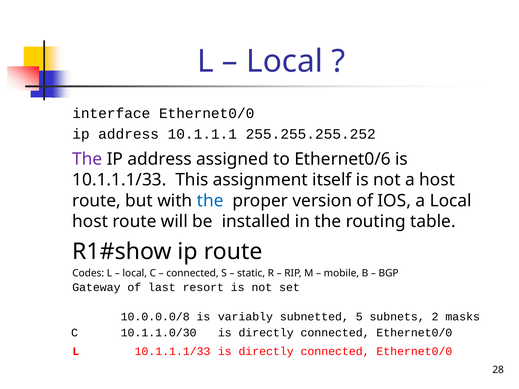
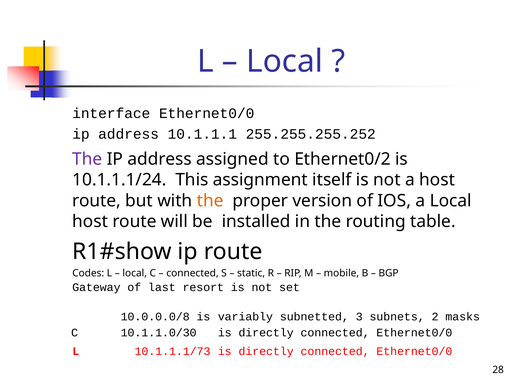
Ethernet0/6: Ethernet0/6 -> Ethernet0/2
10.1.1.1/33 at (119, 180): 10.1.1.1/33 -> 10.1.1.1/24
the at (210, 201) colour: blue -> orange
5: 5 -> 3
L 10.1.1.1/33: 10.1.1.1/33 -> 10.1.1.1/73
